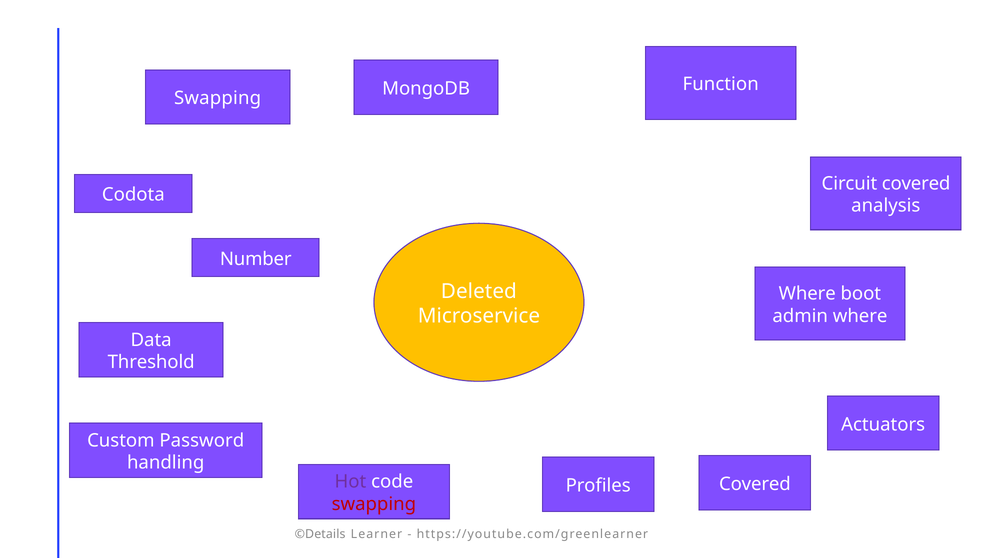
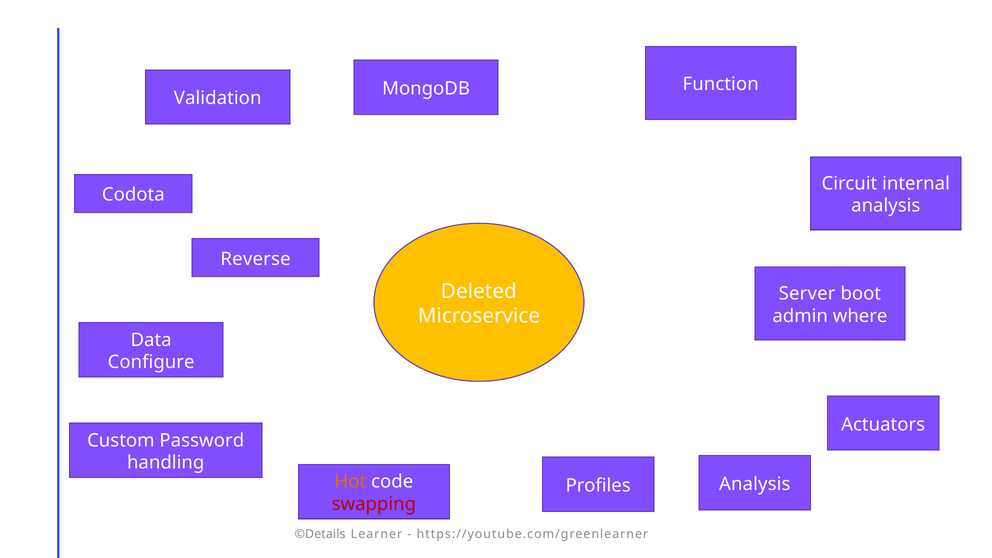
Swapping at (218, 98): Swapping -> Validation
Circuit covered: covered -> internal
Number: Number -> Reverse
Where at (807, 294): Where -> Server
Threshold: Threshold -> Configure
Hot colour: purple -> orange
Profiles Covered: Covered -> Analysis
